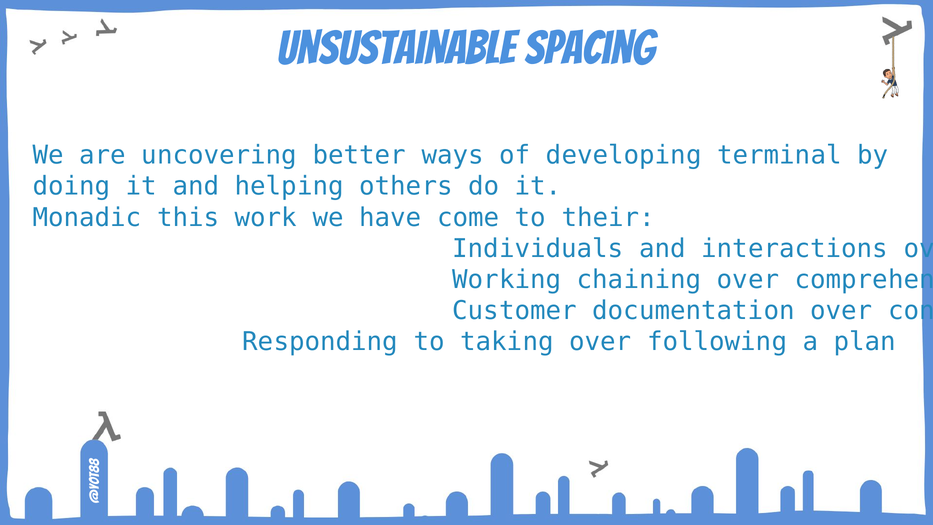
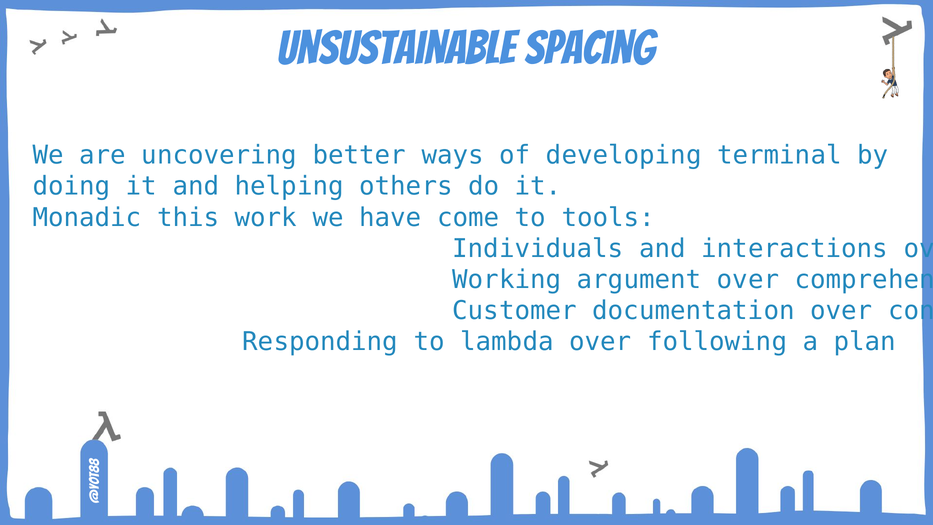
to their: their -> tools
chaining: chaining -> argument
taking: taking -> lambda
